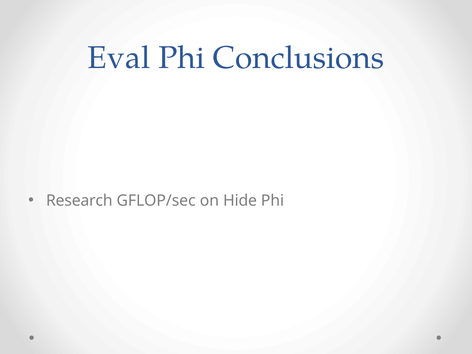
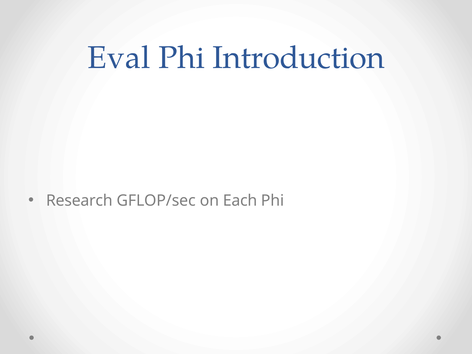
Conclusions: Conclusions -> Introduction
Hide: Hide -> Each
